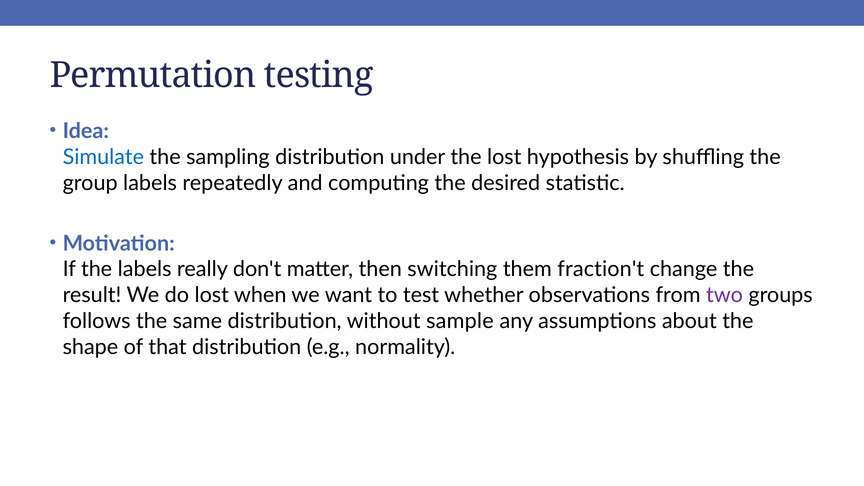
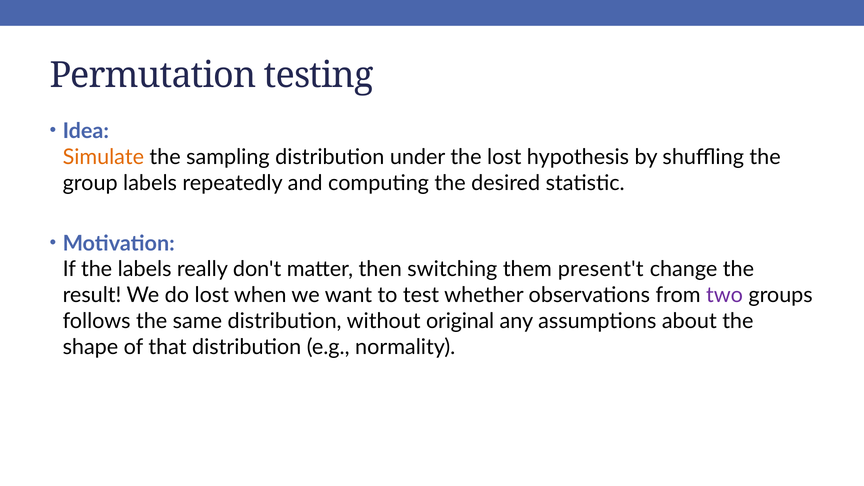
Simulate colour: blue -> orange
fraction't: fraction't -> present't
sample: sample -> original
